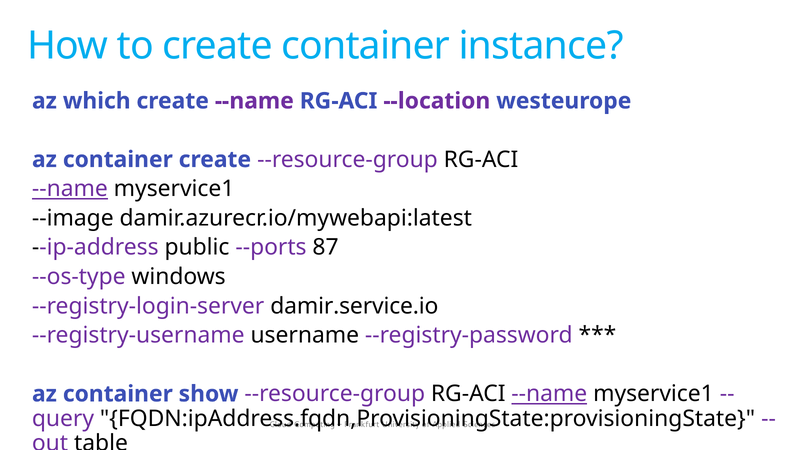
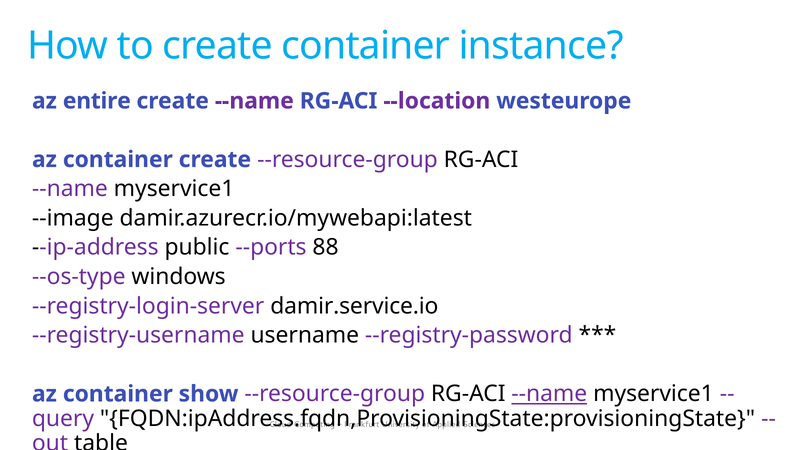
which: which -> entire
--name at (70, 189) underline: present -> none
87: 87 -> 88
